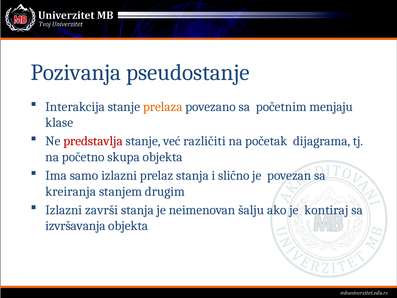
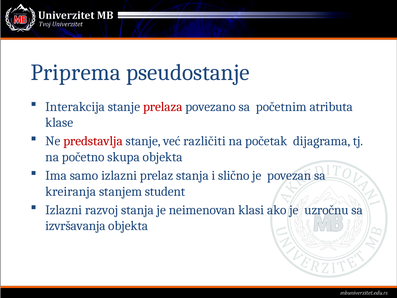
Pozivanja: Pozivanja -> Priprema
prelaza colour: orange -> red
menjaju: menjaju -> atributa
drugim: drugim -> student
završi: završi -> razvoj
šalju: šalju -> klasi
kontiraj: kontiraj -> uzročnu
